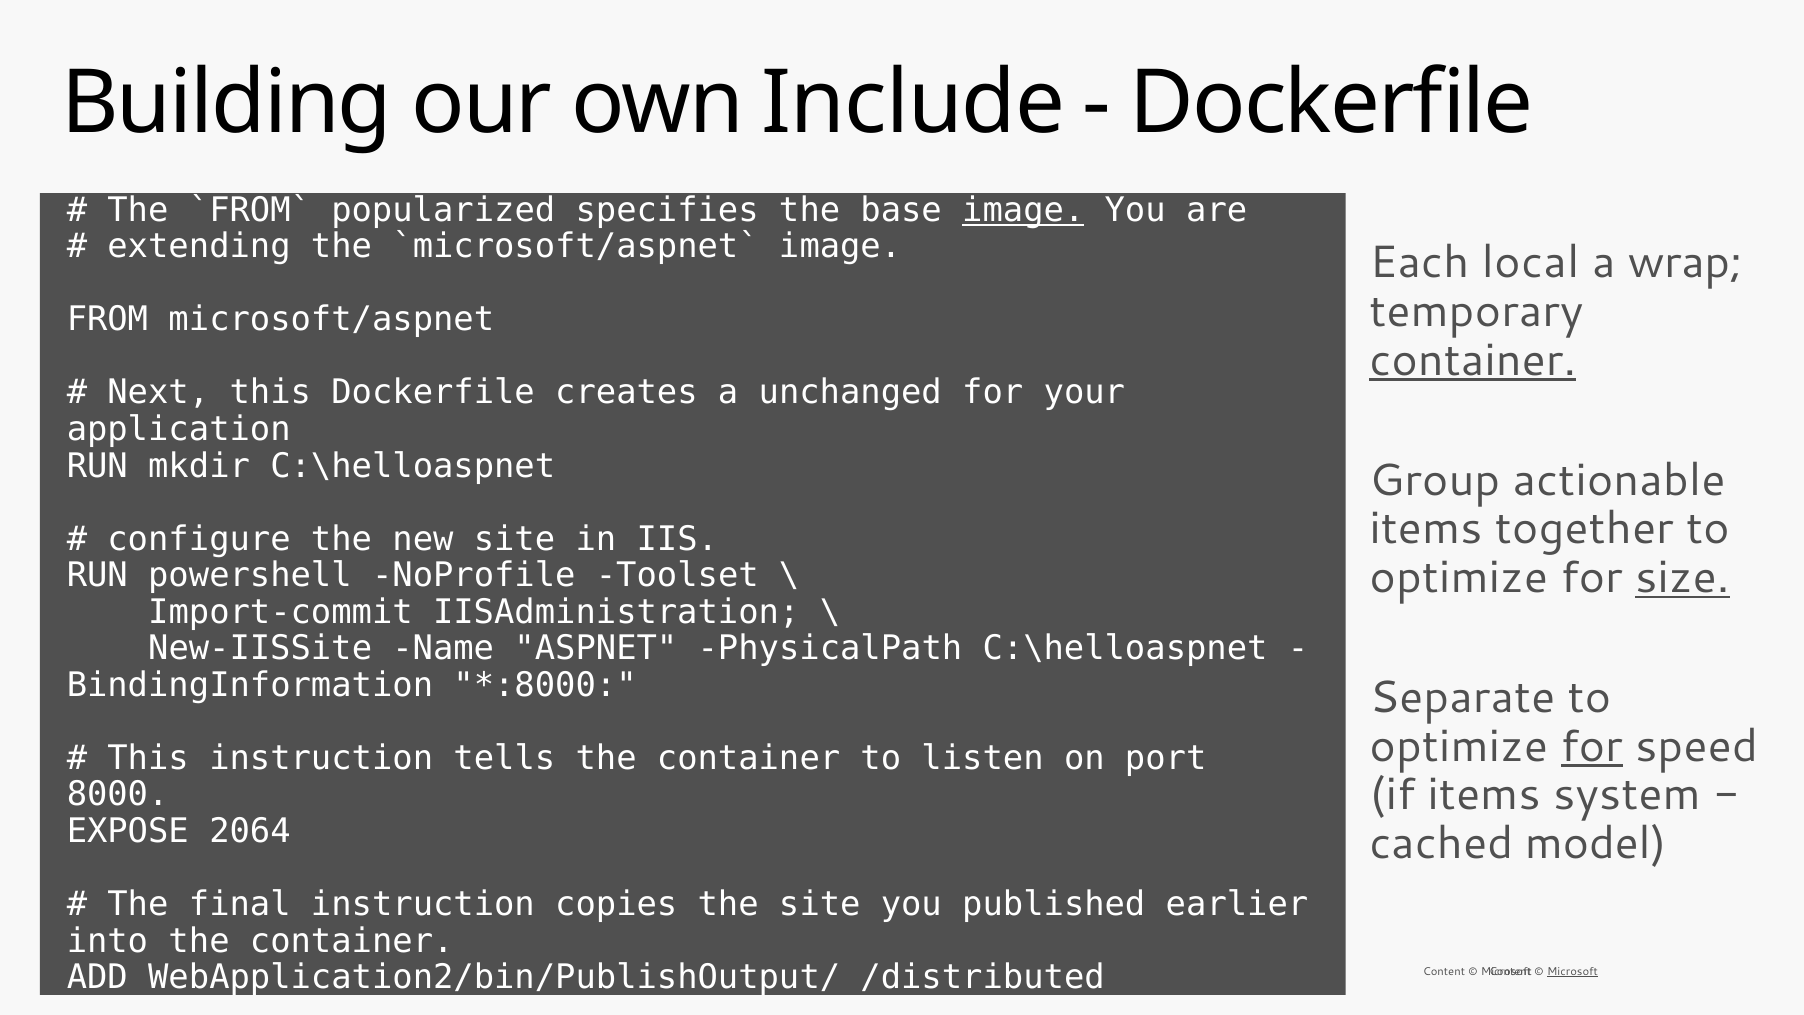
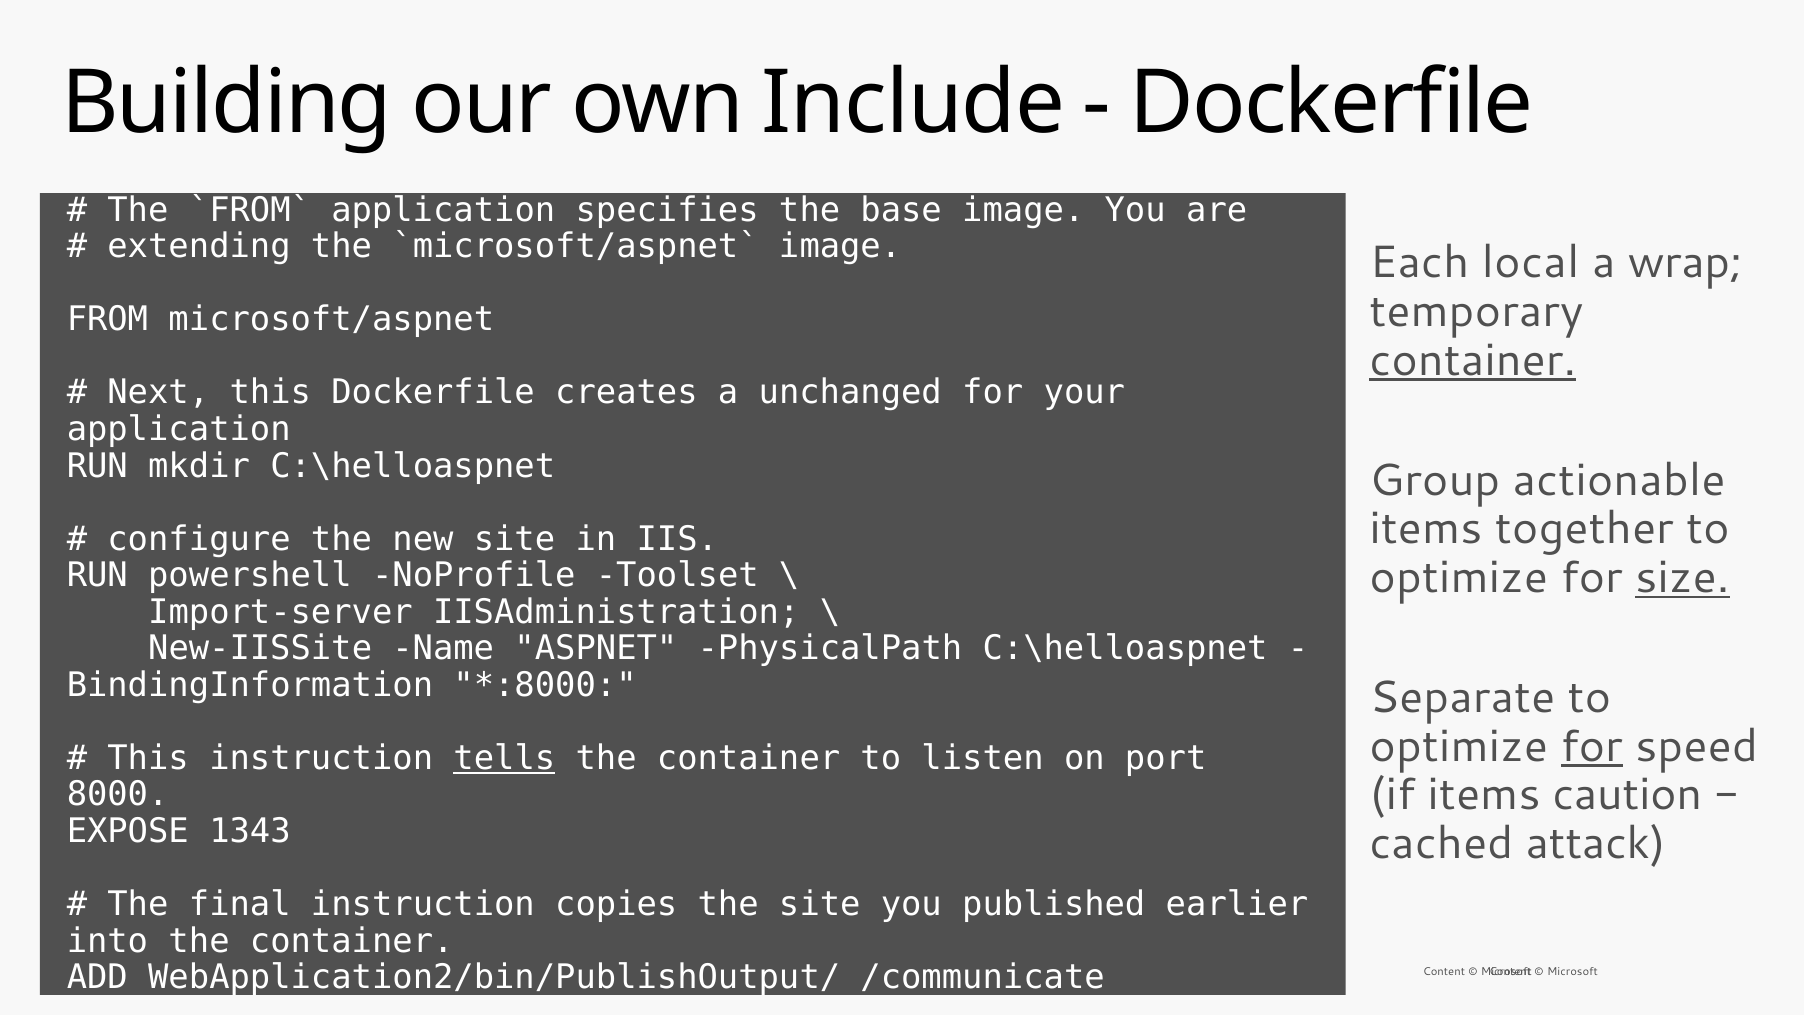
popularized at (443, 210): popularized -> application
image at (1023, 210) underline: present -> none
Import-commit: Import-commit -> Import-server
tells underline: none -> present
system: system -> caution
2064: 2064 -> 1343
model: model -> attack
/distributed: /distributed -> /communicate
Microsoft at (1573, 972) underline: present -> none
